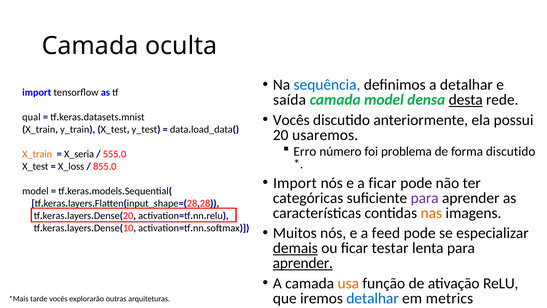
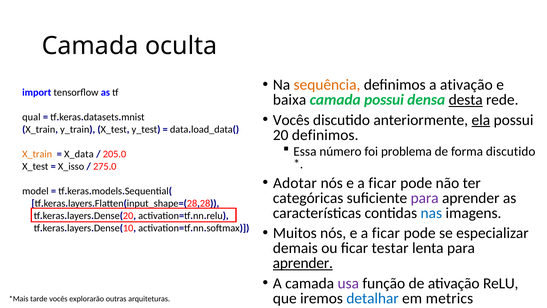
sequência colour: blue -> orange
a detalhar: detalhar -> ativação
saída: saída -> baixa
camada model: model -> possui
ela underline: none -> present
20 usaremos: usaremos -> definimos
Erro: Erro -> Essa
X_seria: X_seria -> X_data
555.0: 555.0 -> 205.0
X_loss: X_loss -> X_isso
855.0: 855.0 -> 275.0
Import at (295, 183): Import -> Adotar
nas colour: orange -> blue
feed at (386, 233): feed -> ficar
demais underline: present -> none
usa colour: orange -> purple
